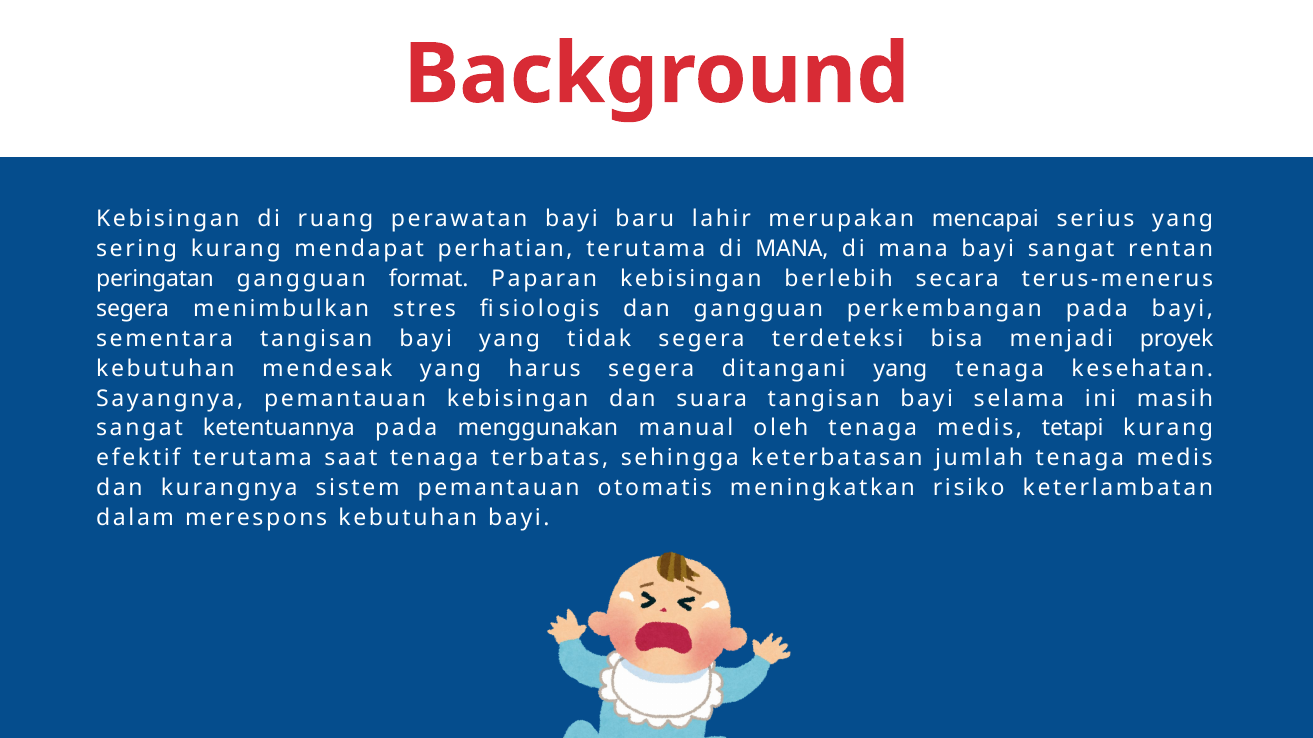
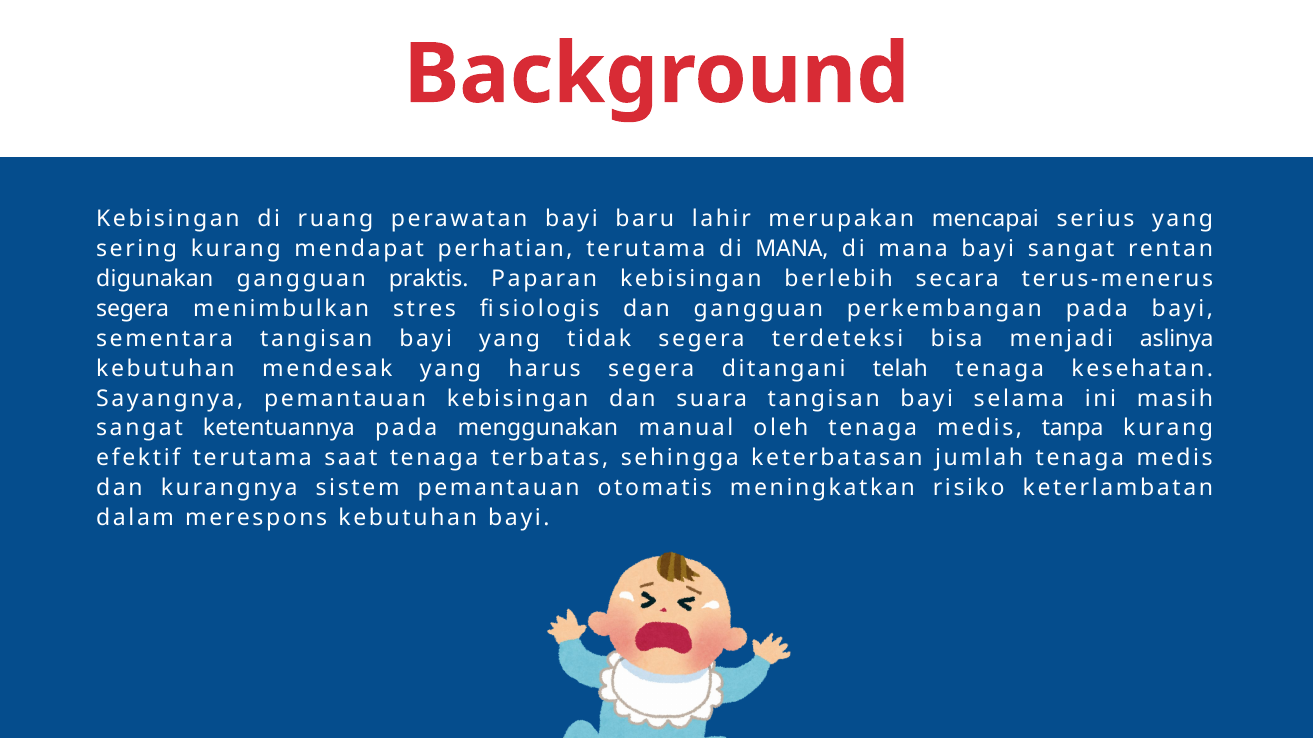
peringatan: peringatan -> digunakan
format: format -> praktis
proyek: proyek -> aslinya
ditangani yang: yang -> telah
tetapi: tetapi -> tanpa
